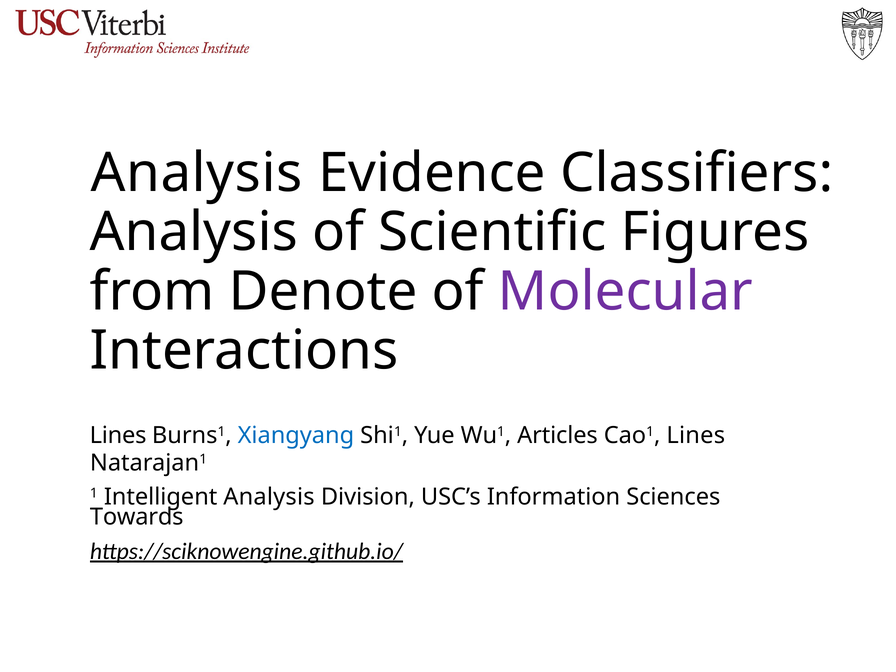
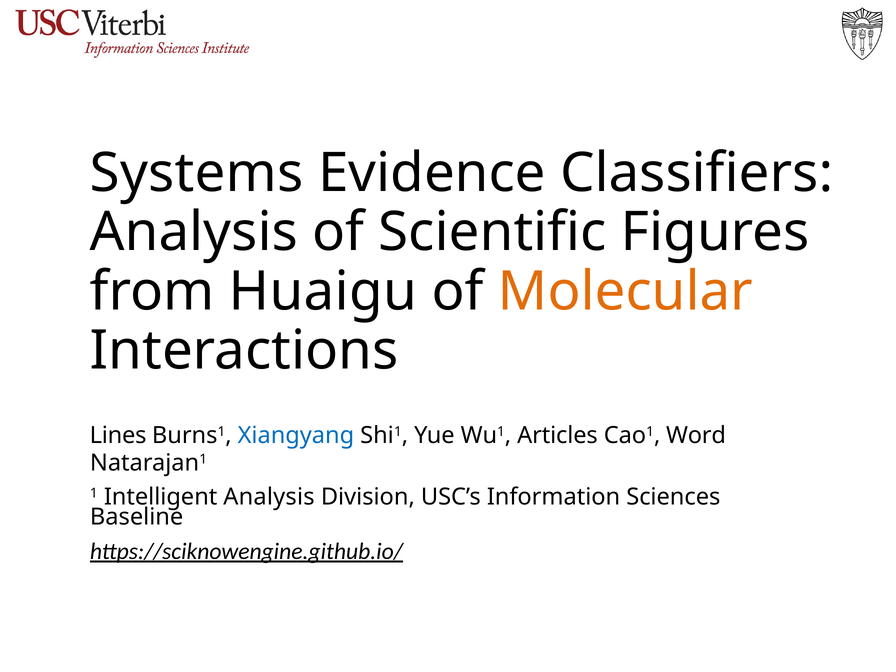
Analysis at (197, 173): Analysis -> Systems
Denote: Denote -> Huaigu
Molecular colour: purple -> orange
Cao1 Lines: Lines -> Word
Towards: Towards -> Baseline
